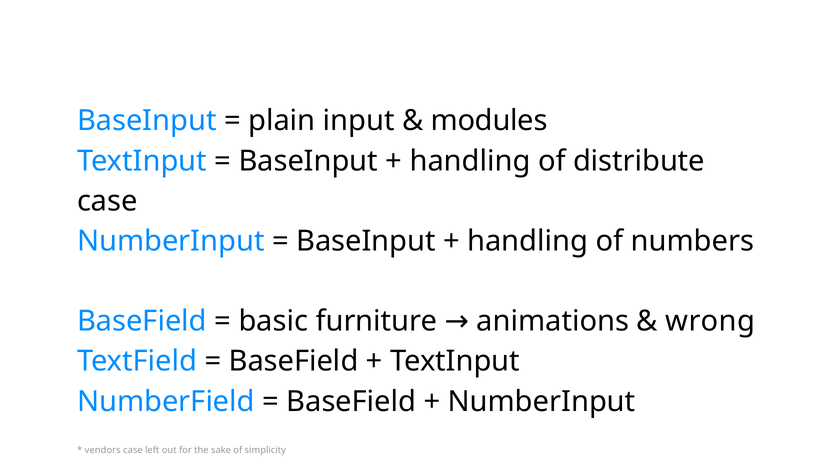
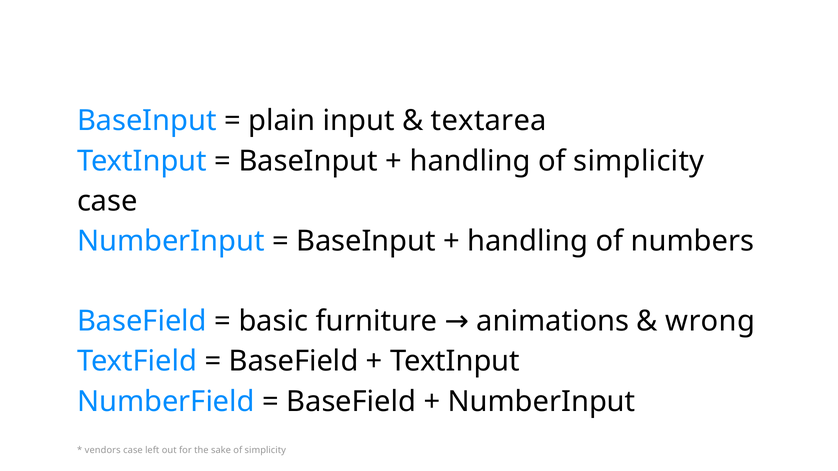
modules: modules -> textarea
handling of distribute: distribute -> simplicity
